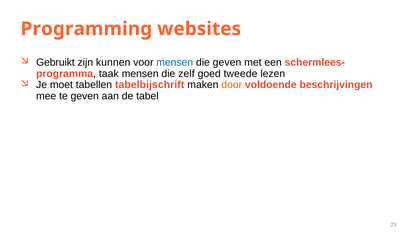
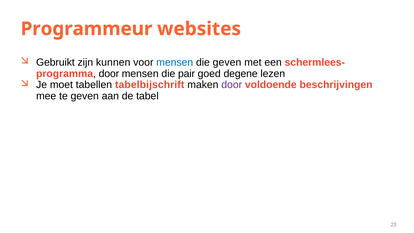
Programming: Programming -> Programmeur
taak at (109, 74): taak -> door
zelf: zelf -> pair
tweede: tweede -> degene
door at (232, 85) colour: orange -> purple
